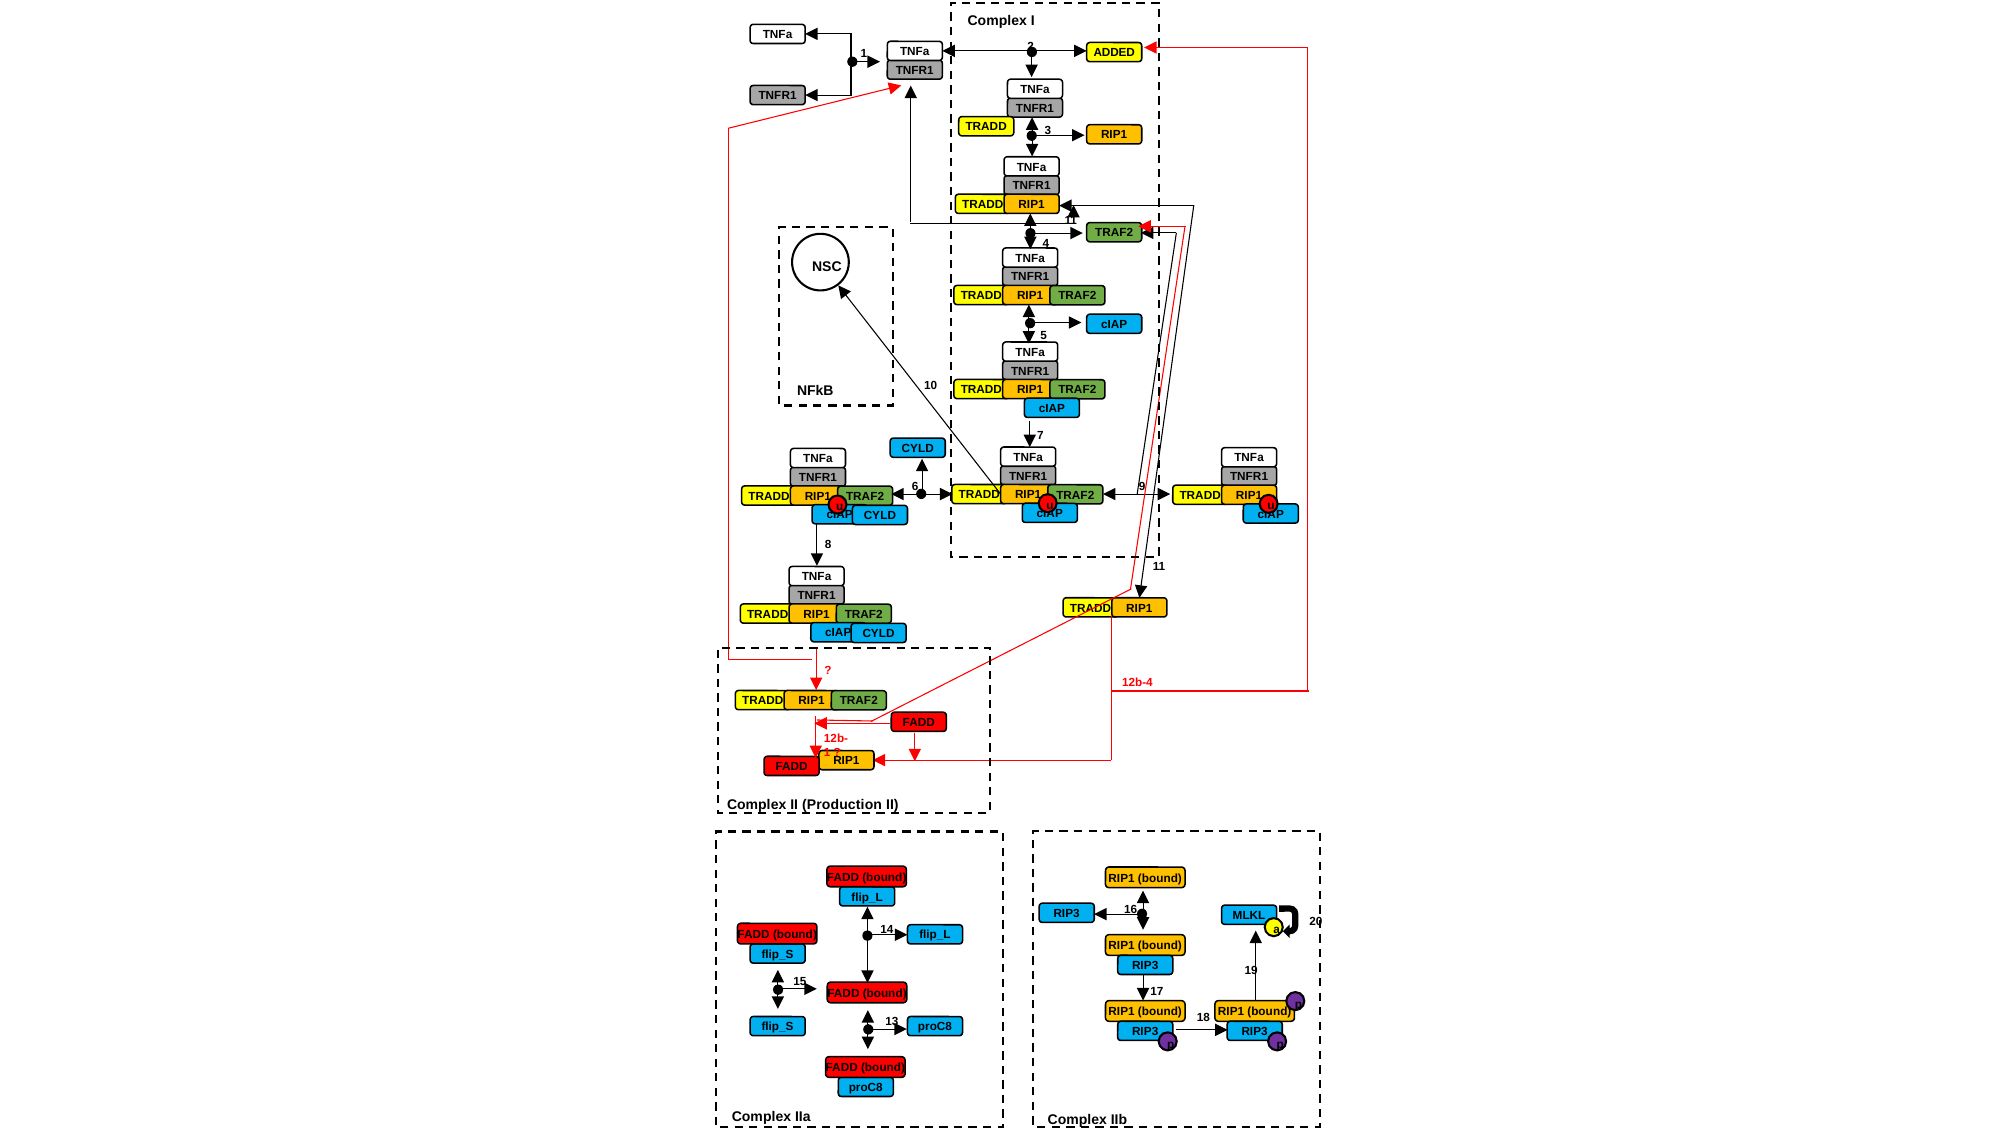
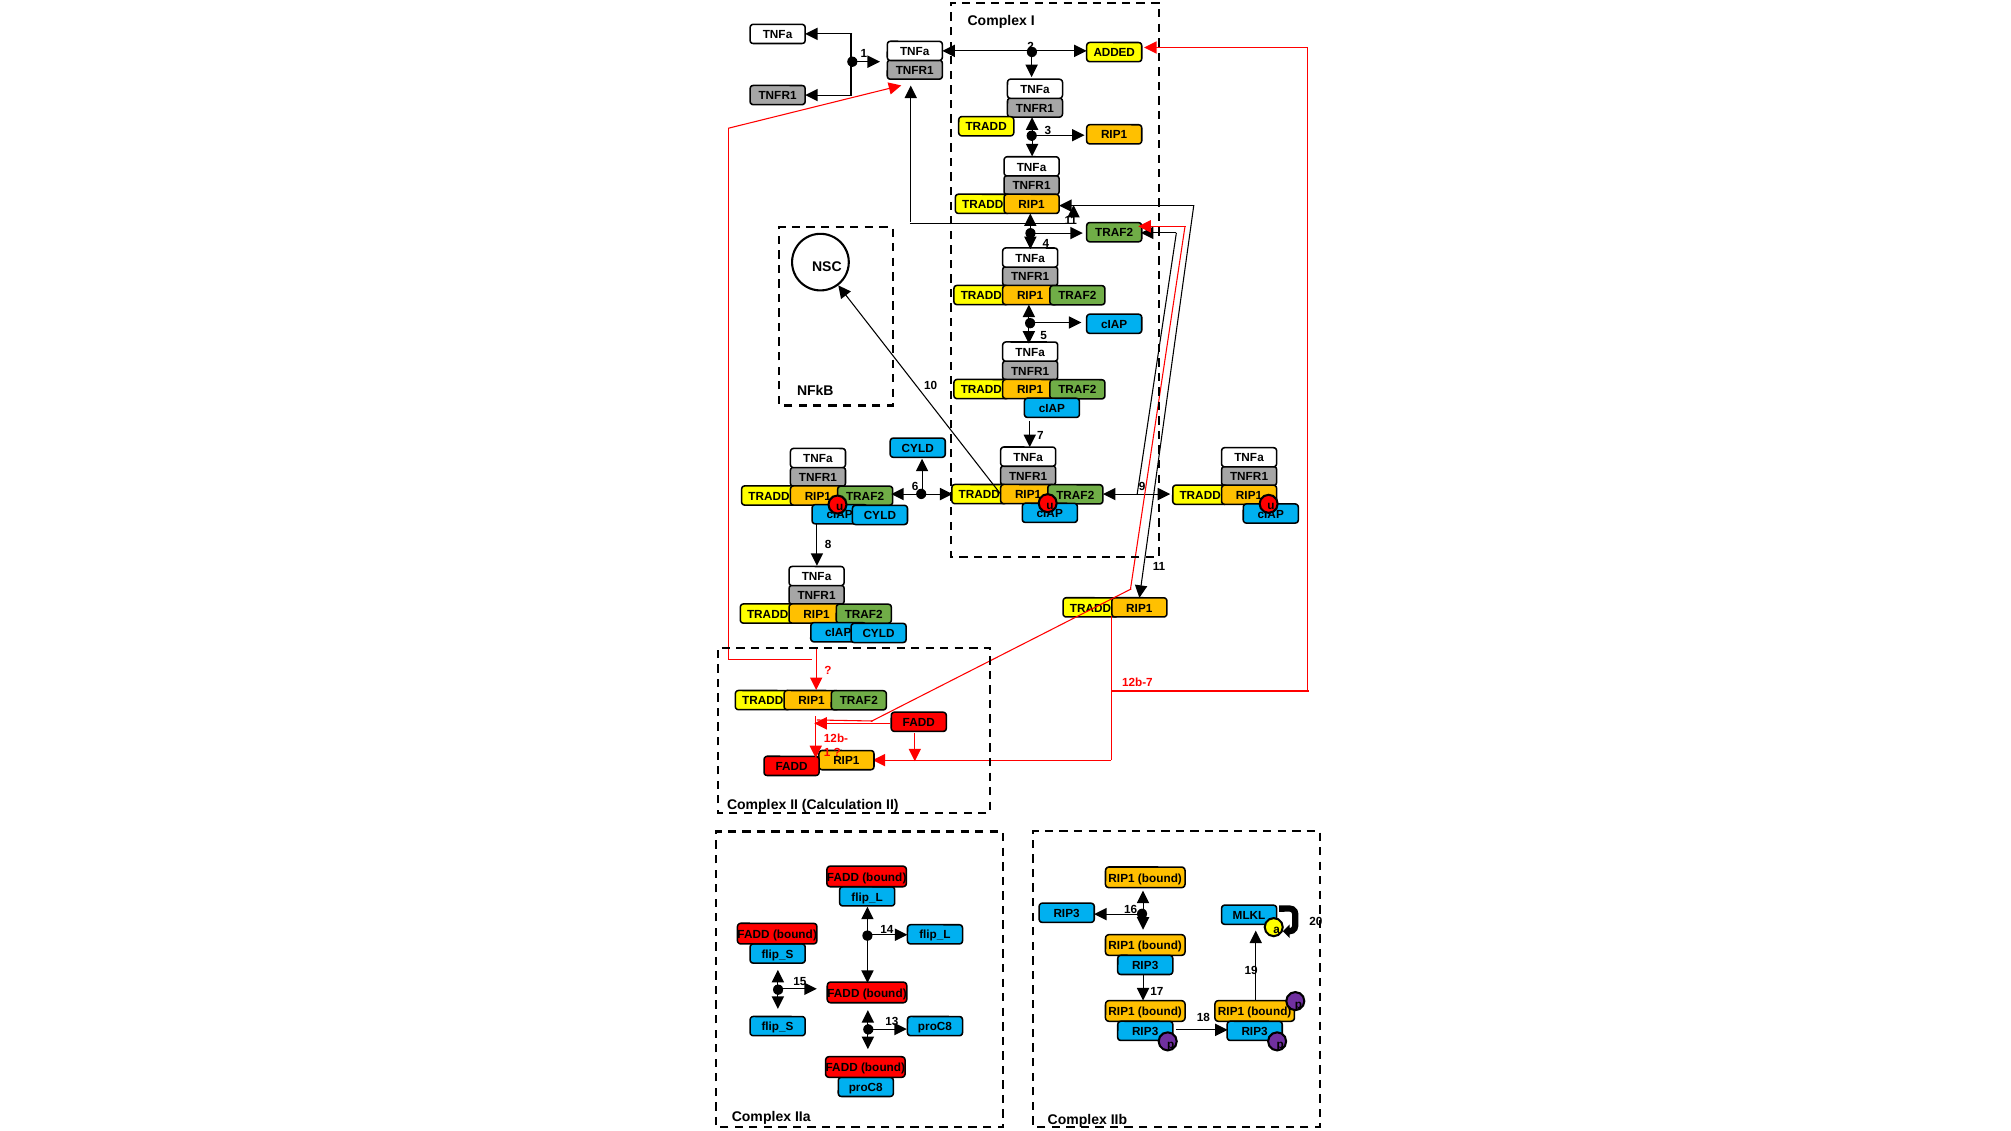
12b-4: 12b-4 -> 12b-7
Production: Production -> Calculation
